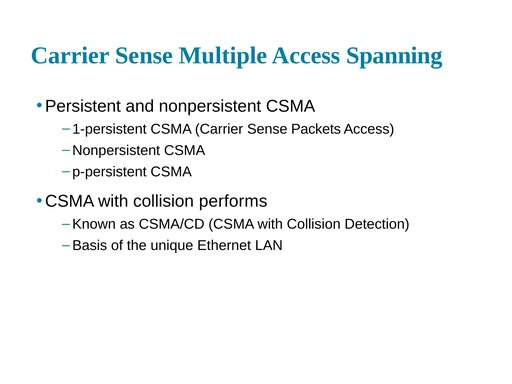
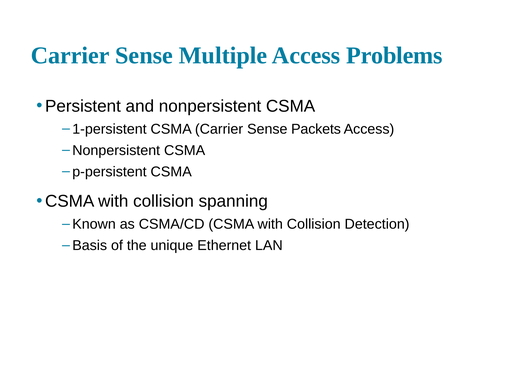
Spanning: Spanning -> Problems
performs: performs -> spanning
